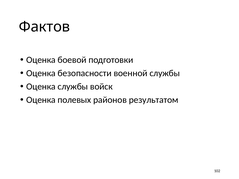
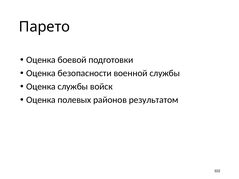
Фактов: Фактов -> Парето
